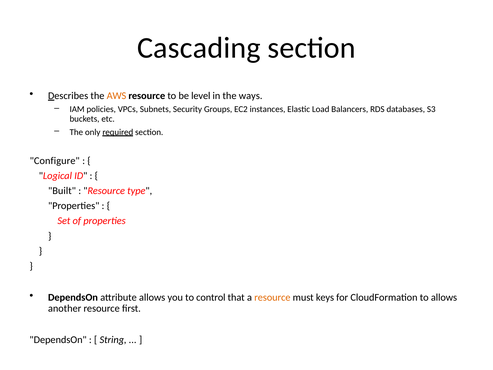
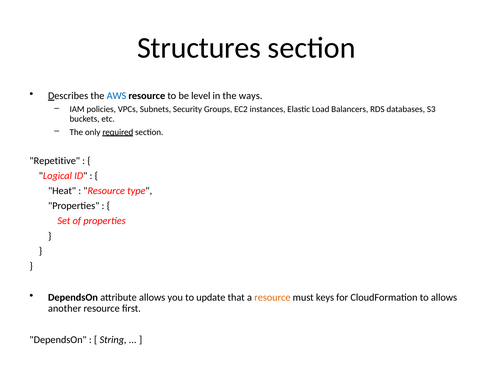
Cascading: Cascading -> Structures
AWS colour: orange -> blue
Configure: Configure -> Repetitive
Built: Built -> Heat
control: control -> update
